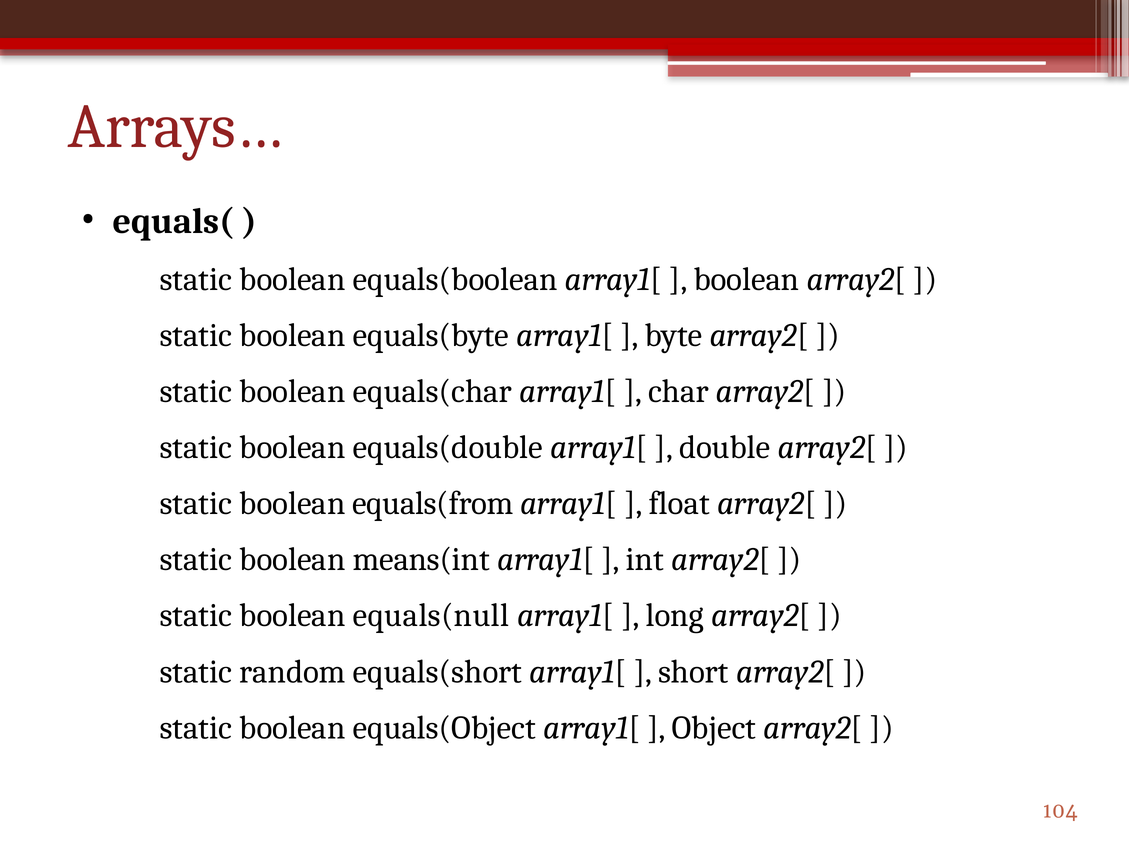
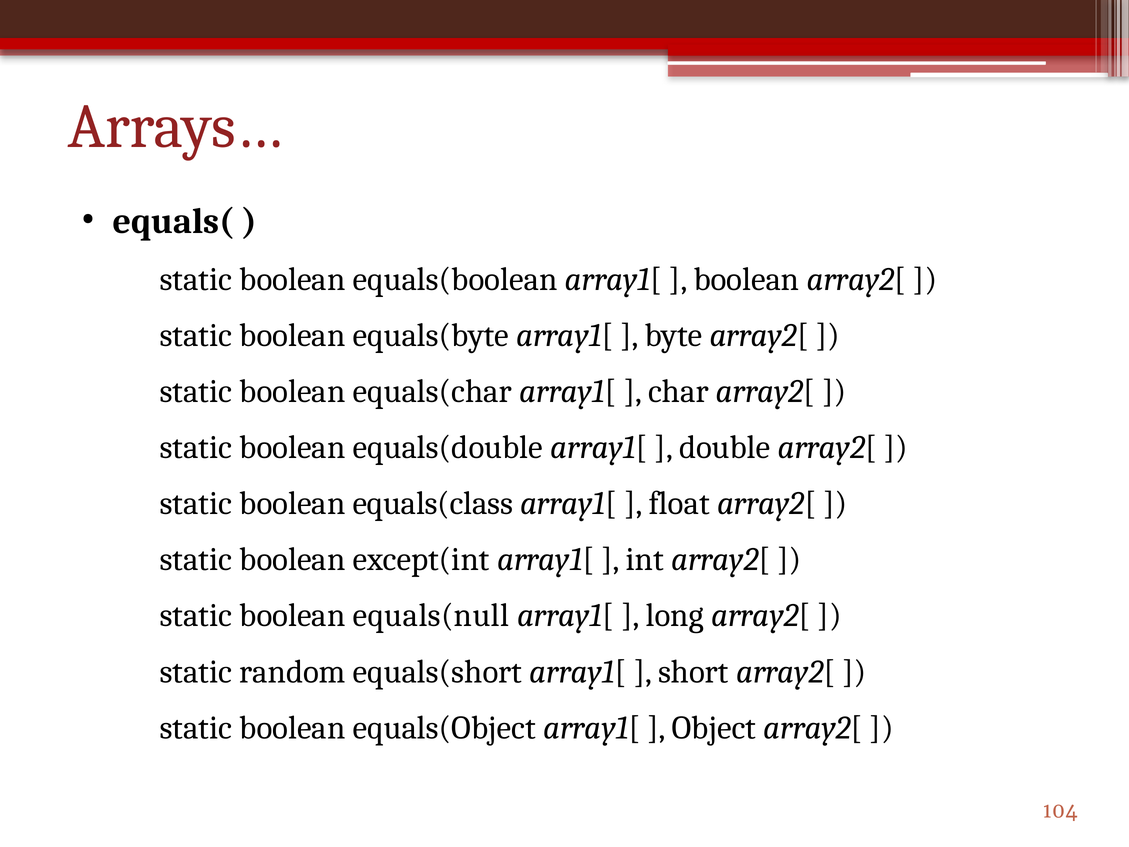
equals(from: equals(from -> equals(class
means(int: means(int -> except(int
